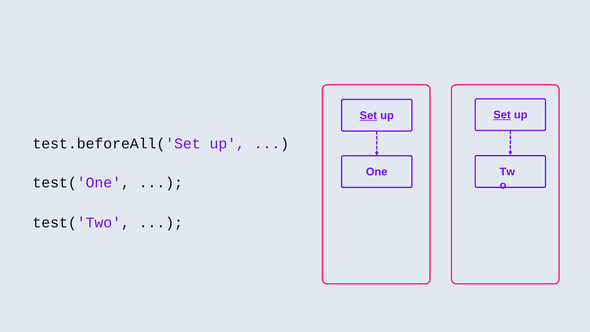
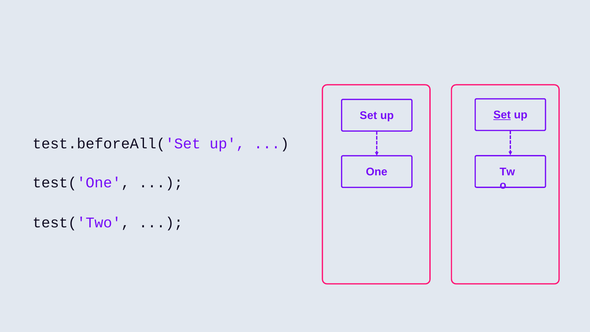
Set at (368, 116) underline: present -> none
